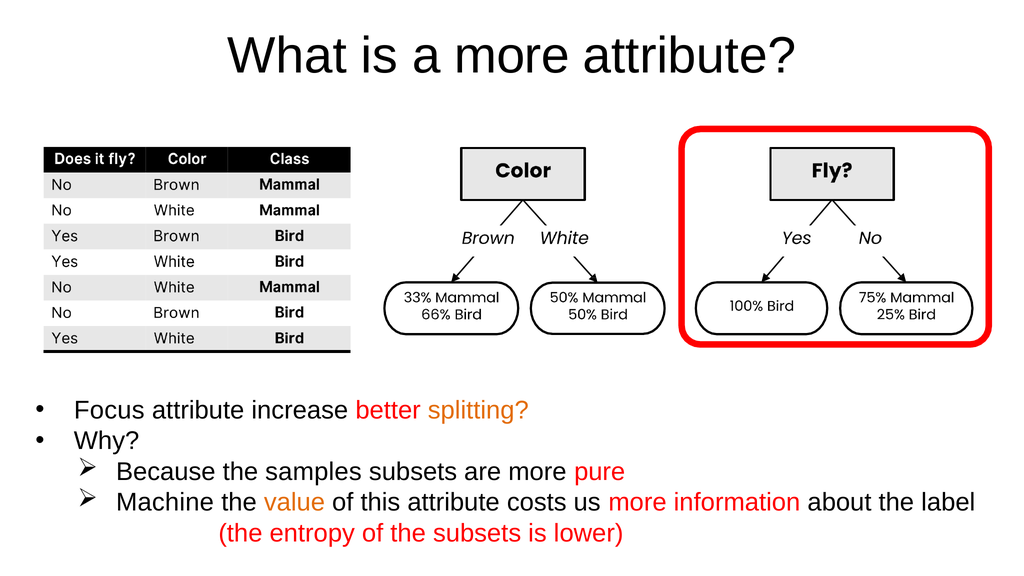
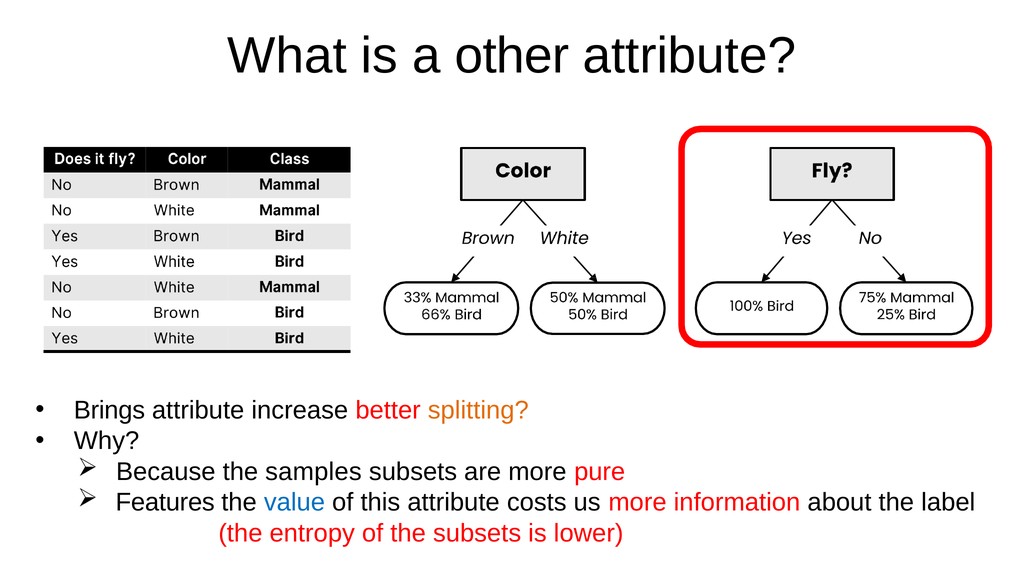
a more: more -> other
Focus: Focus -> Brings
Machine: Machine -> Features
value colour: orange -> blue
